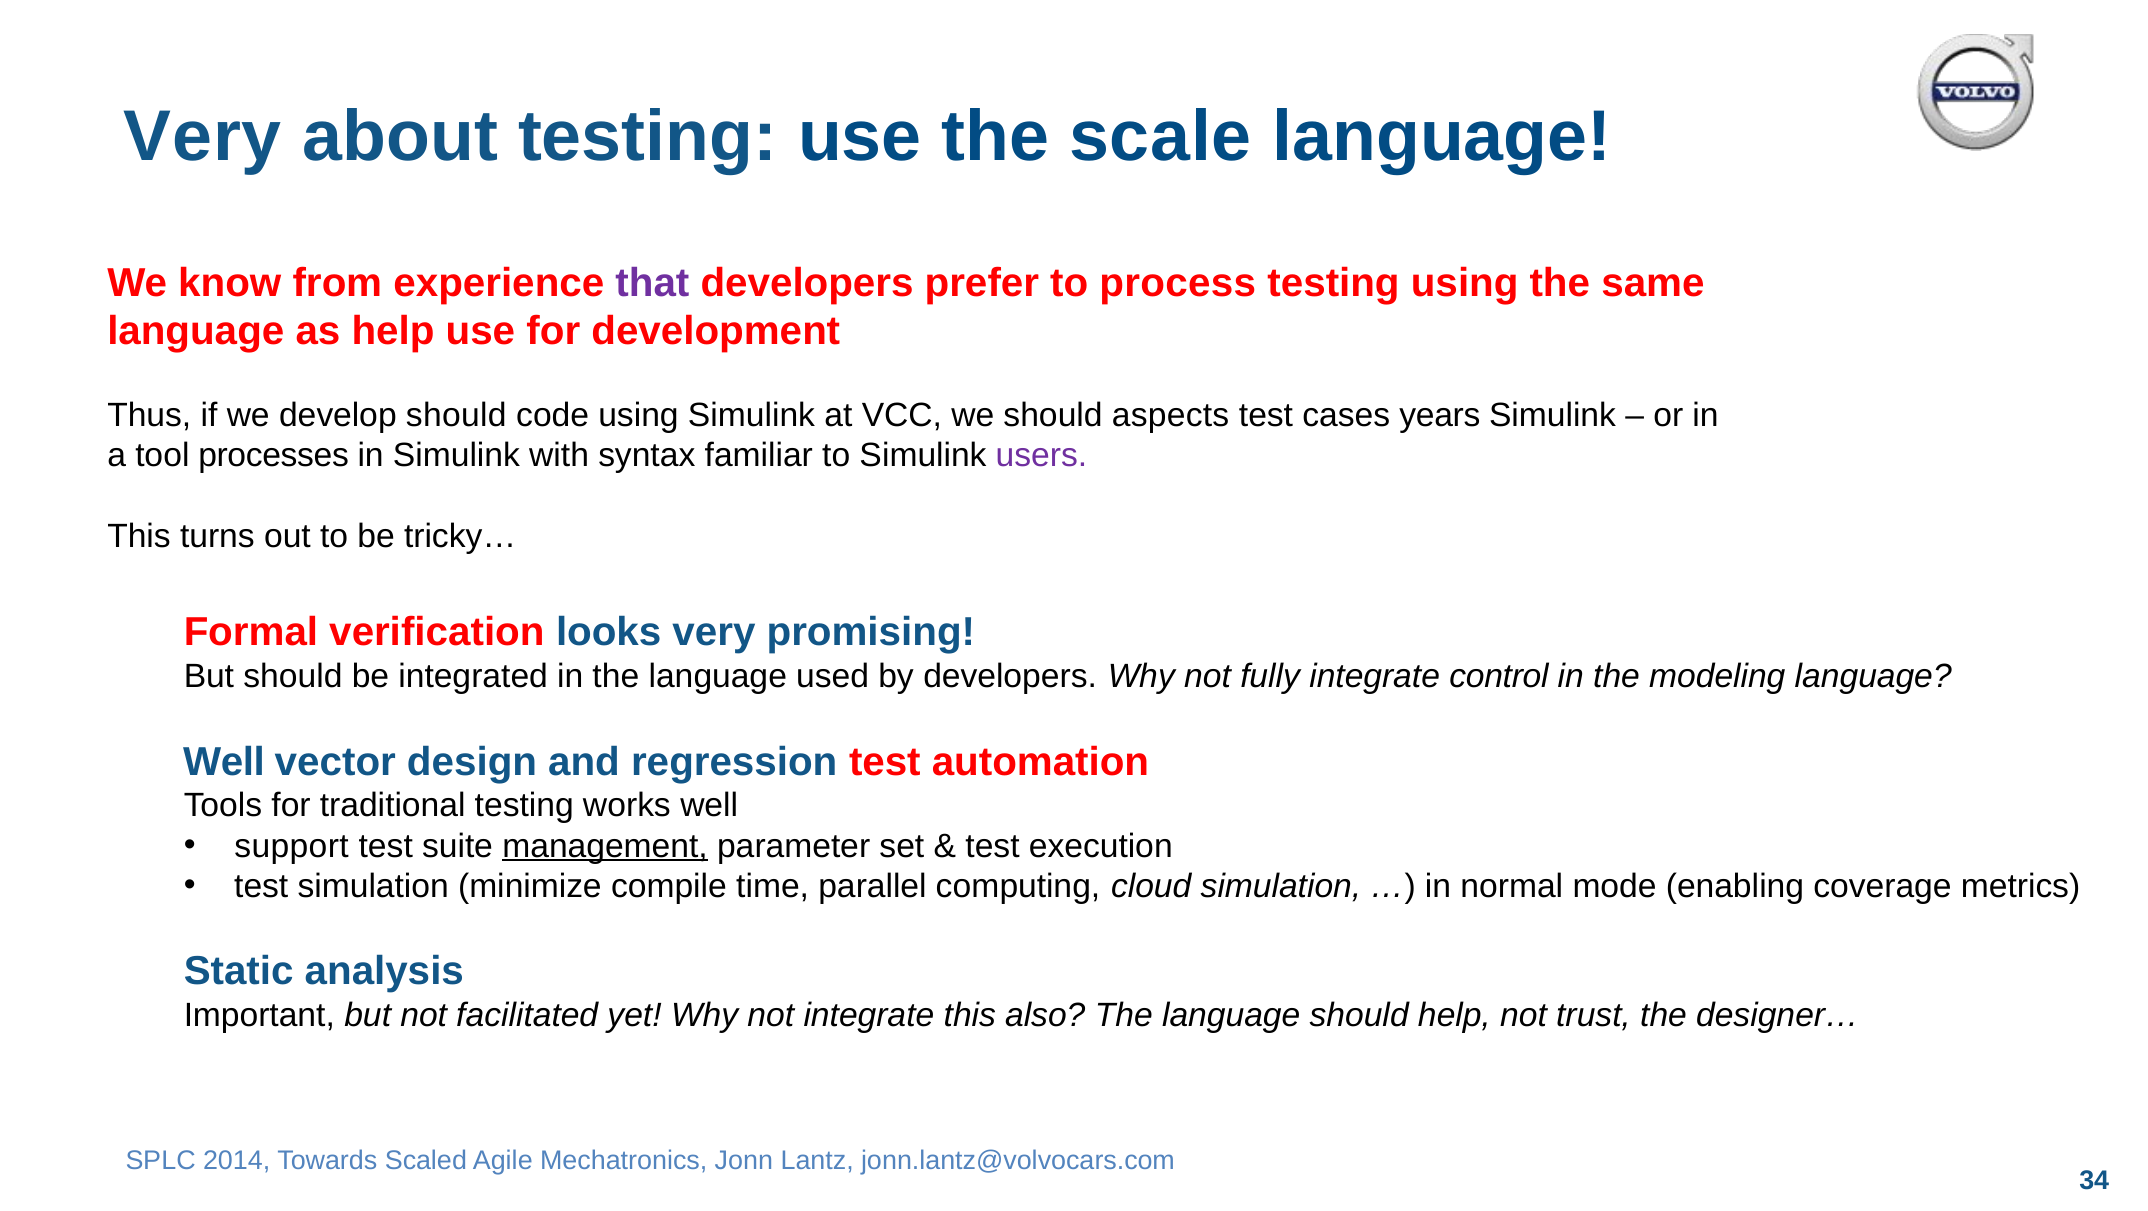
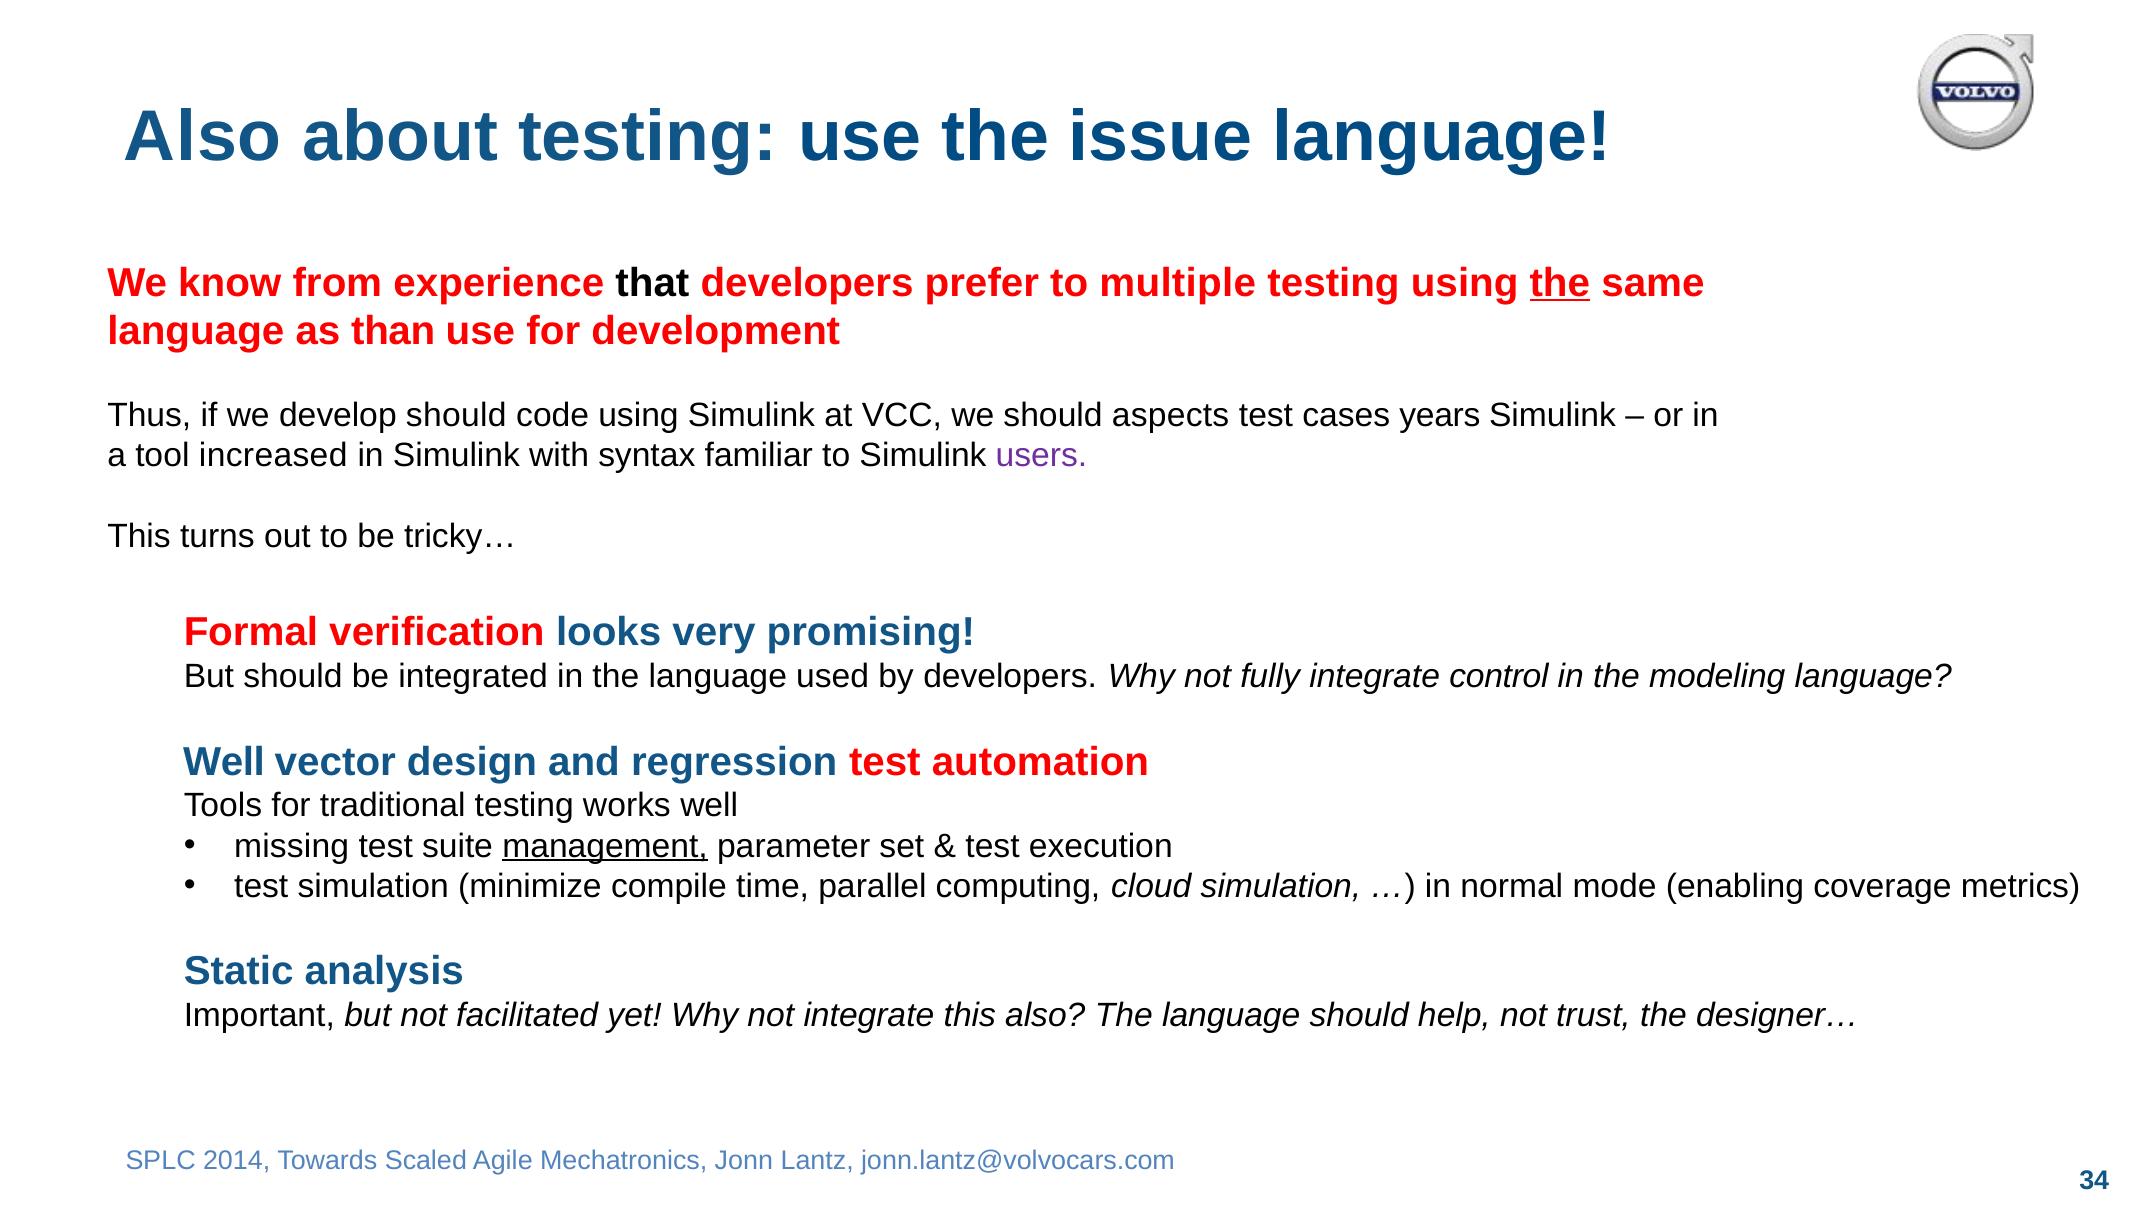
Very at (203, 137): Very -> Also
scale: scale -> issue
that colour: purple -> black
process: process -> multiple
the at (1560, 283) underline: none -> present
as help: help -> than
processes: processes -> increased
support: support -> missing
